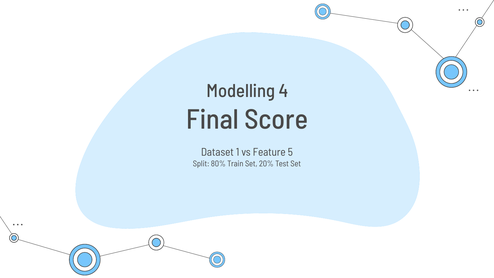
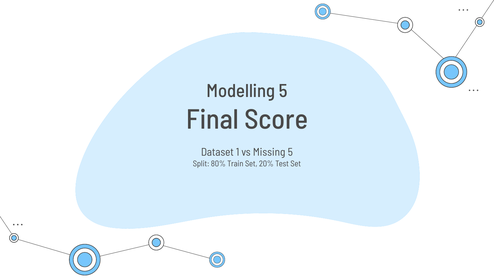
Modelling 4: 4 -> 5
Feature: Feature -> Missing
